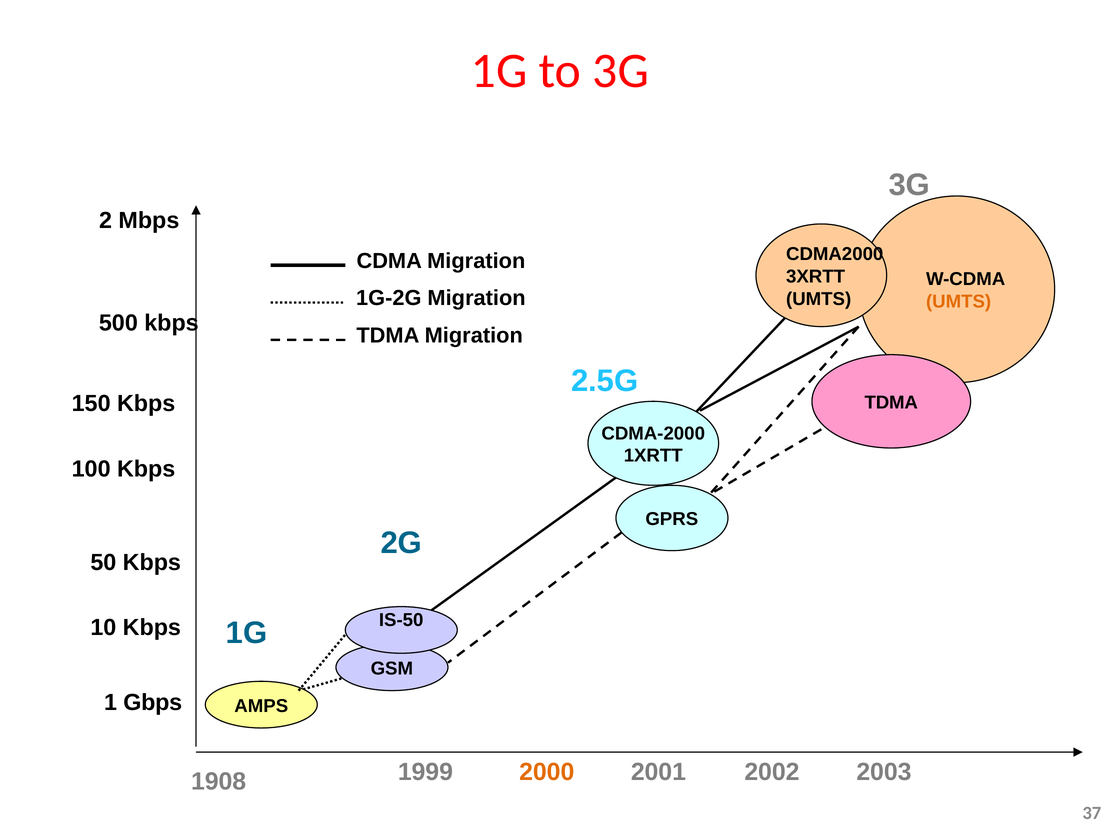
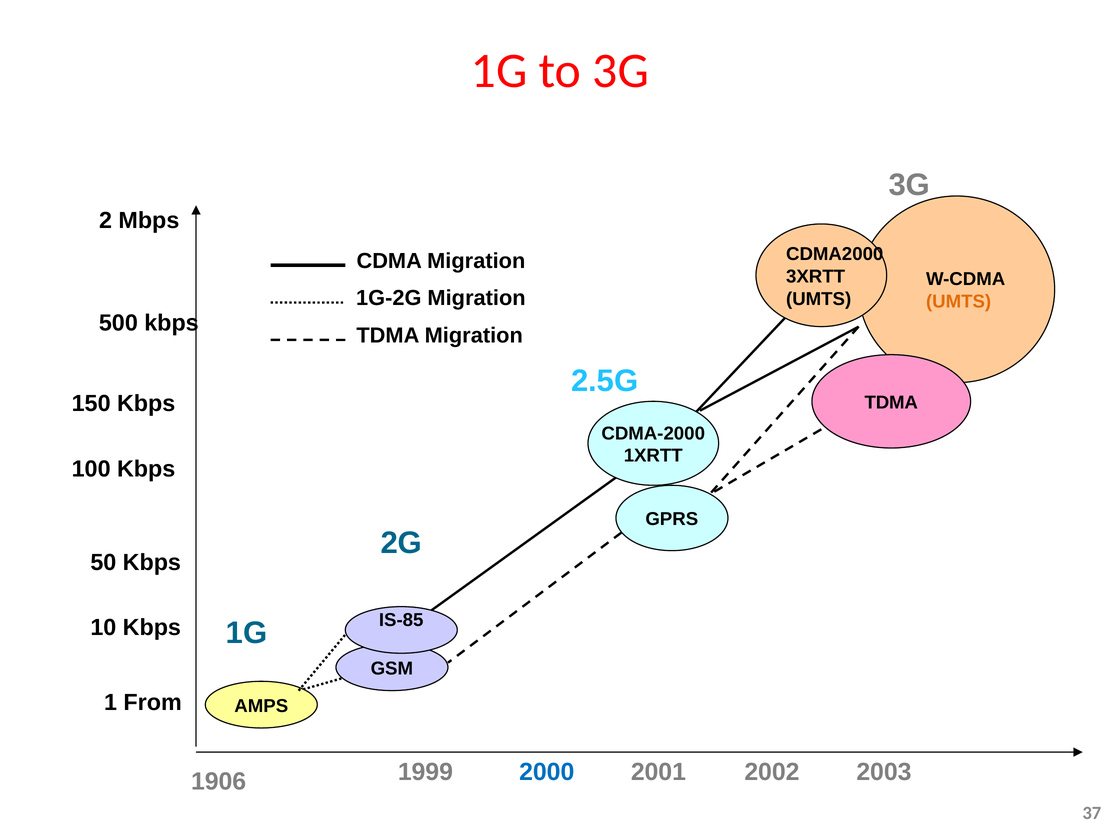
IS-50: IS-50 -> IS-85
Gbps: Gbps -> From
2000 colour: orange -> blue
1908: 1908 -> 1906
